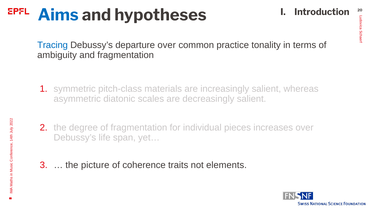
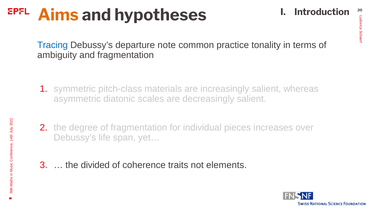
Aims colour: blue -> orange
departure over: over -> note
picture: picture -> divided
